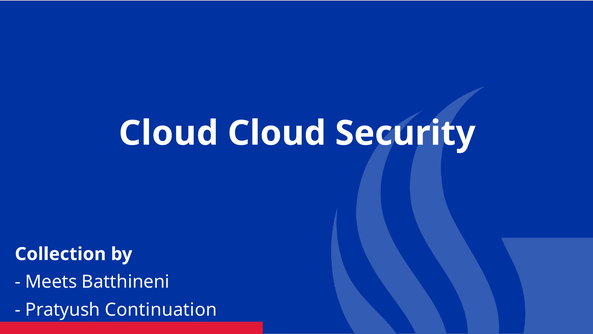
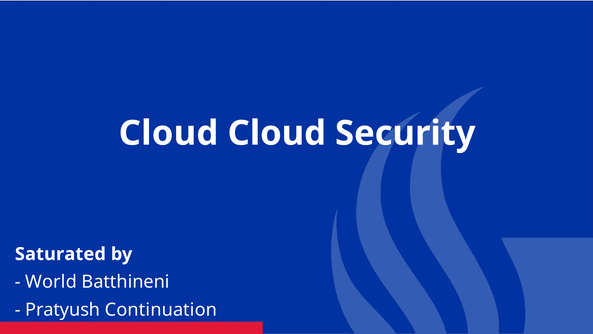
Collection: Collection -> Saturated
Meets: Meets -> World
